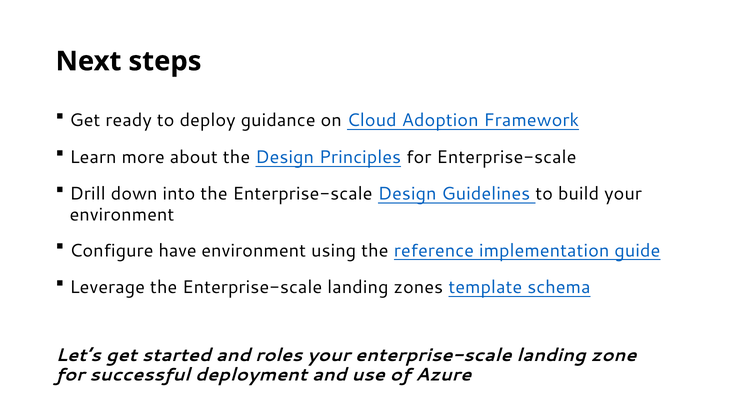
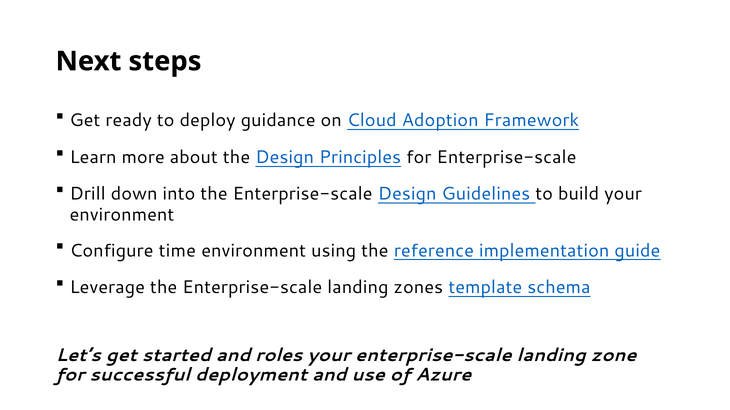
have: have -> time
